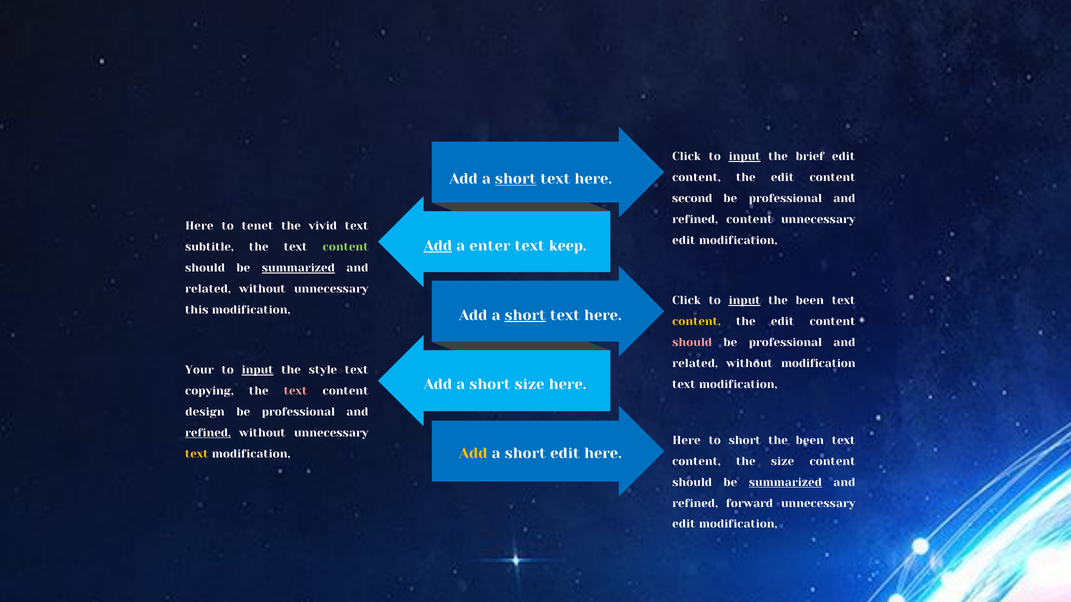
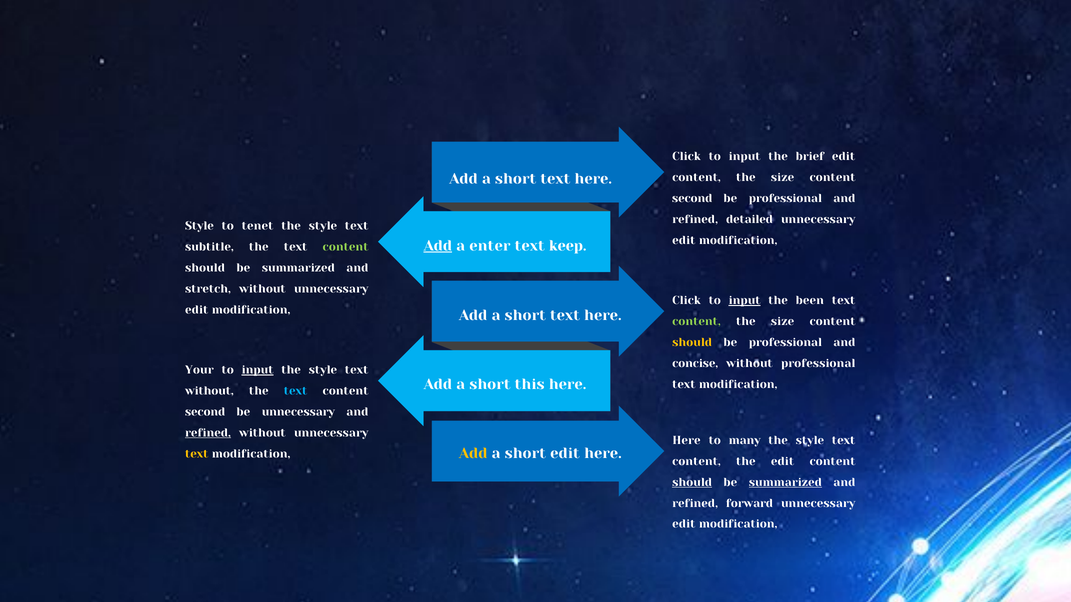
input at (745, 157) underline: present -> none
edit at (783, 178): edit -> size
short at (516, 179) underline: present -> none
refined content: content -> detailed
Here at (199, 226): Here -> Style
vivid at (323, 226): vivid -> style
summarized at (298, 268) underline: present -> none
related at (208, 289): related -> stretch
this at (197, 310): this -> edit
short at (525, 315) underline: present -> none
content at (696, 322) colour: yellow -> light green
edit at (783, 322): edit -> size
should at (692, 343) colour: pink -> yellow
related at (695, 364): related -> concise
without modification: modification -> professional
short size: size -> this
copying at (209, 391): copying -> without
text at (296, 391) colour: pink -> light blue
design at (205, 412): design -> second
professional at (298, 412): professional -> unnecessary
to short: short -> many
been at (810, 441): been -> style
the size: size -> edit
should at (692, 483) underline: none -> present
